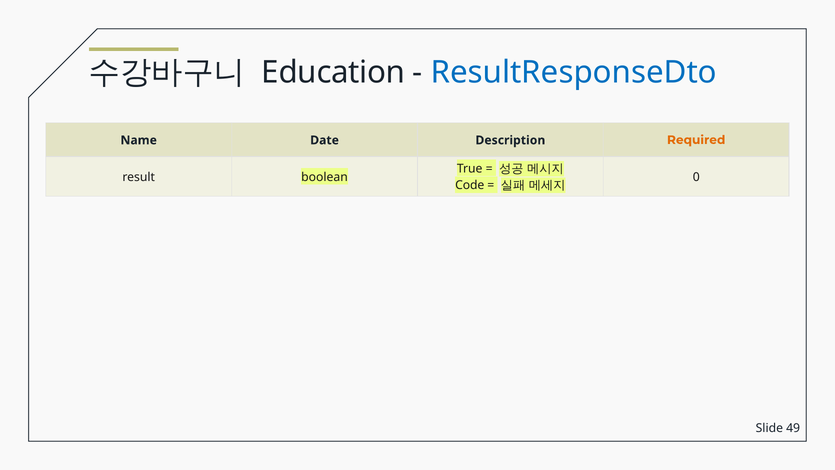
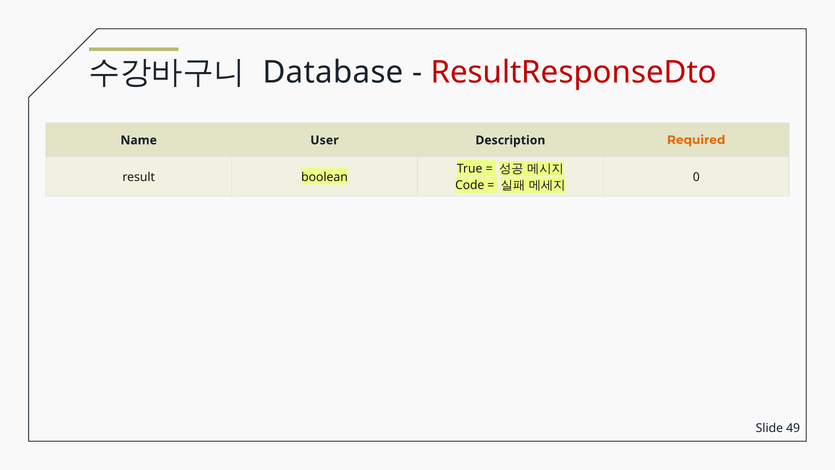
Education: Education -> Database
ResultResponseDto colour: blue -> red
Date: Date -> User
